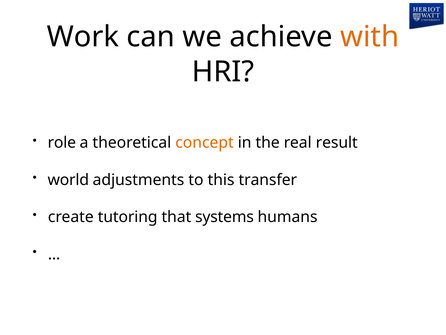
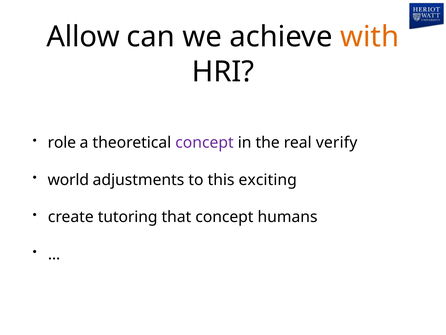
Work: Work -> Allow
concept at (204, 143) colour: orange -> purple
result: result -> verify
transfer: transfer -> exciting
that systems: systems -> concept
